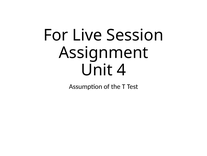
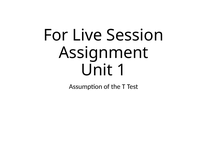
4: 4 -> 1
